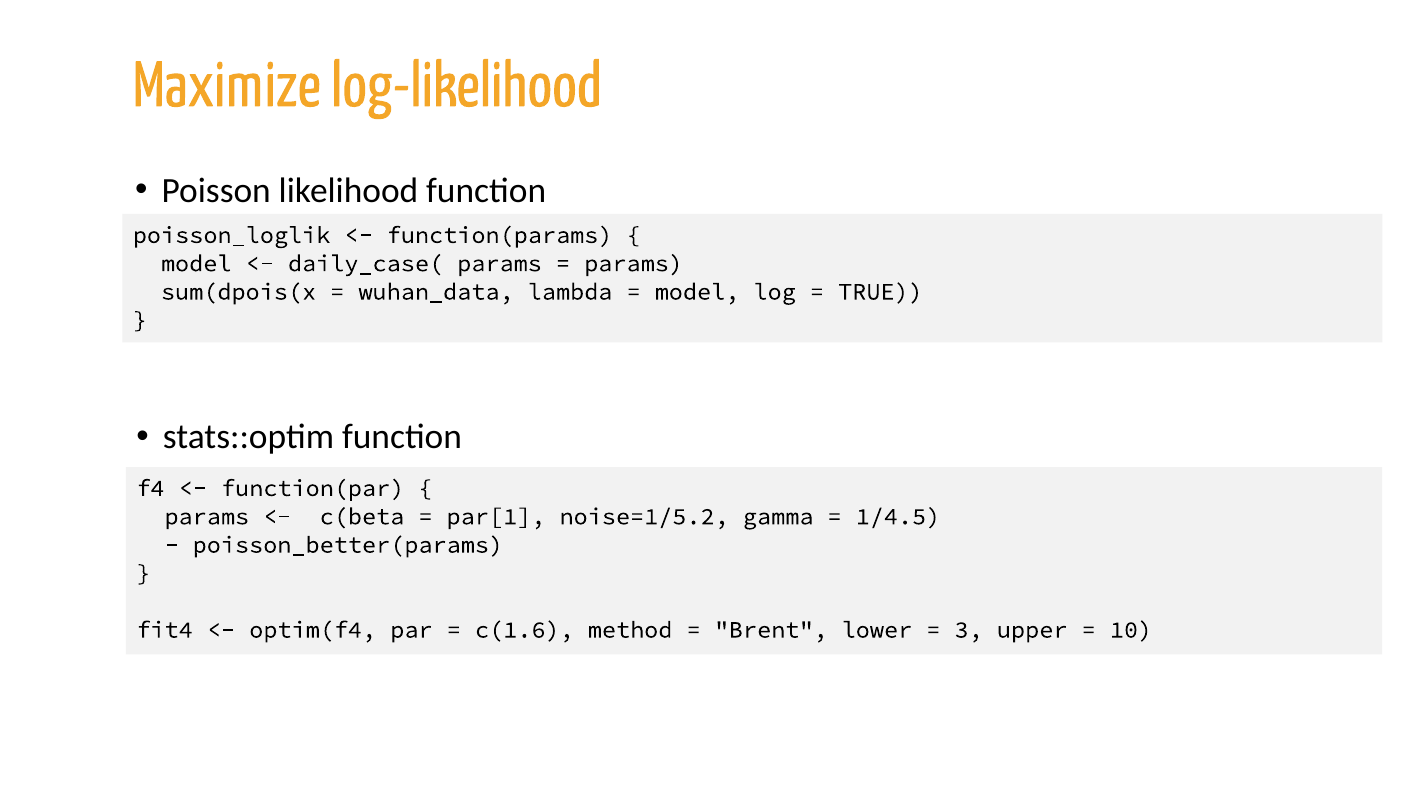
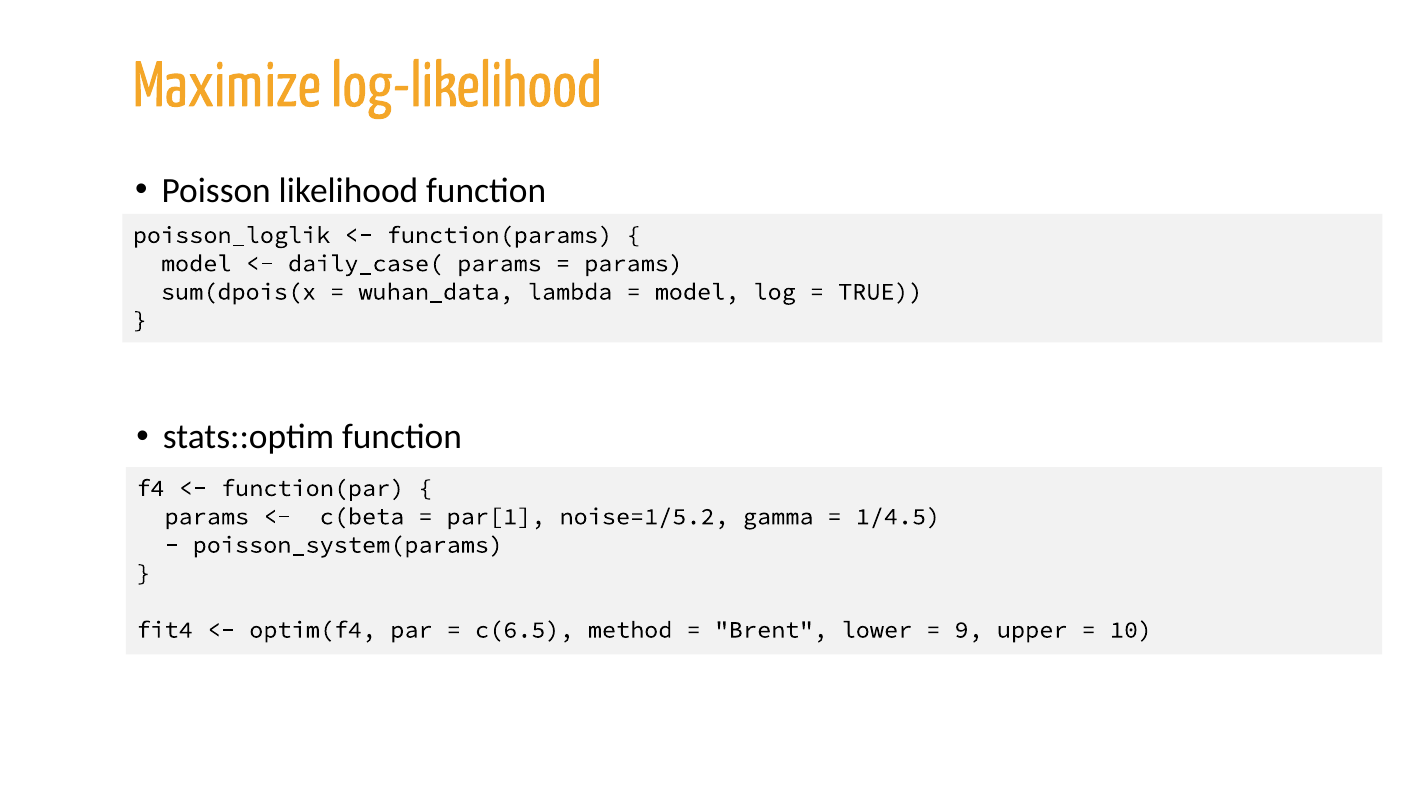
poisson_better(params: poisson_better(params -> poisson_system(params
c(1.6: c(1.6 -> c(6.5
3: 3 -> 9
